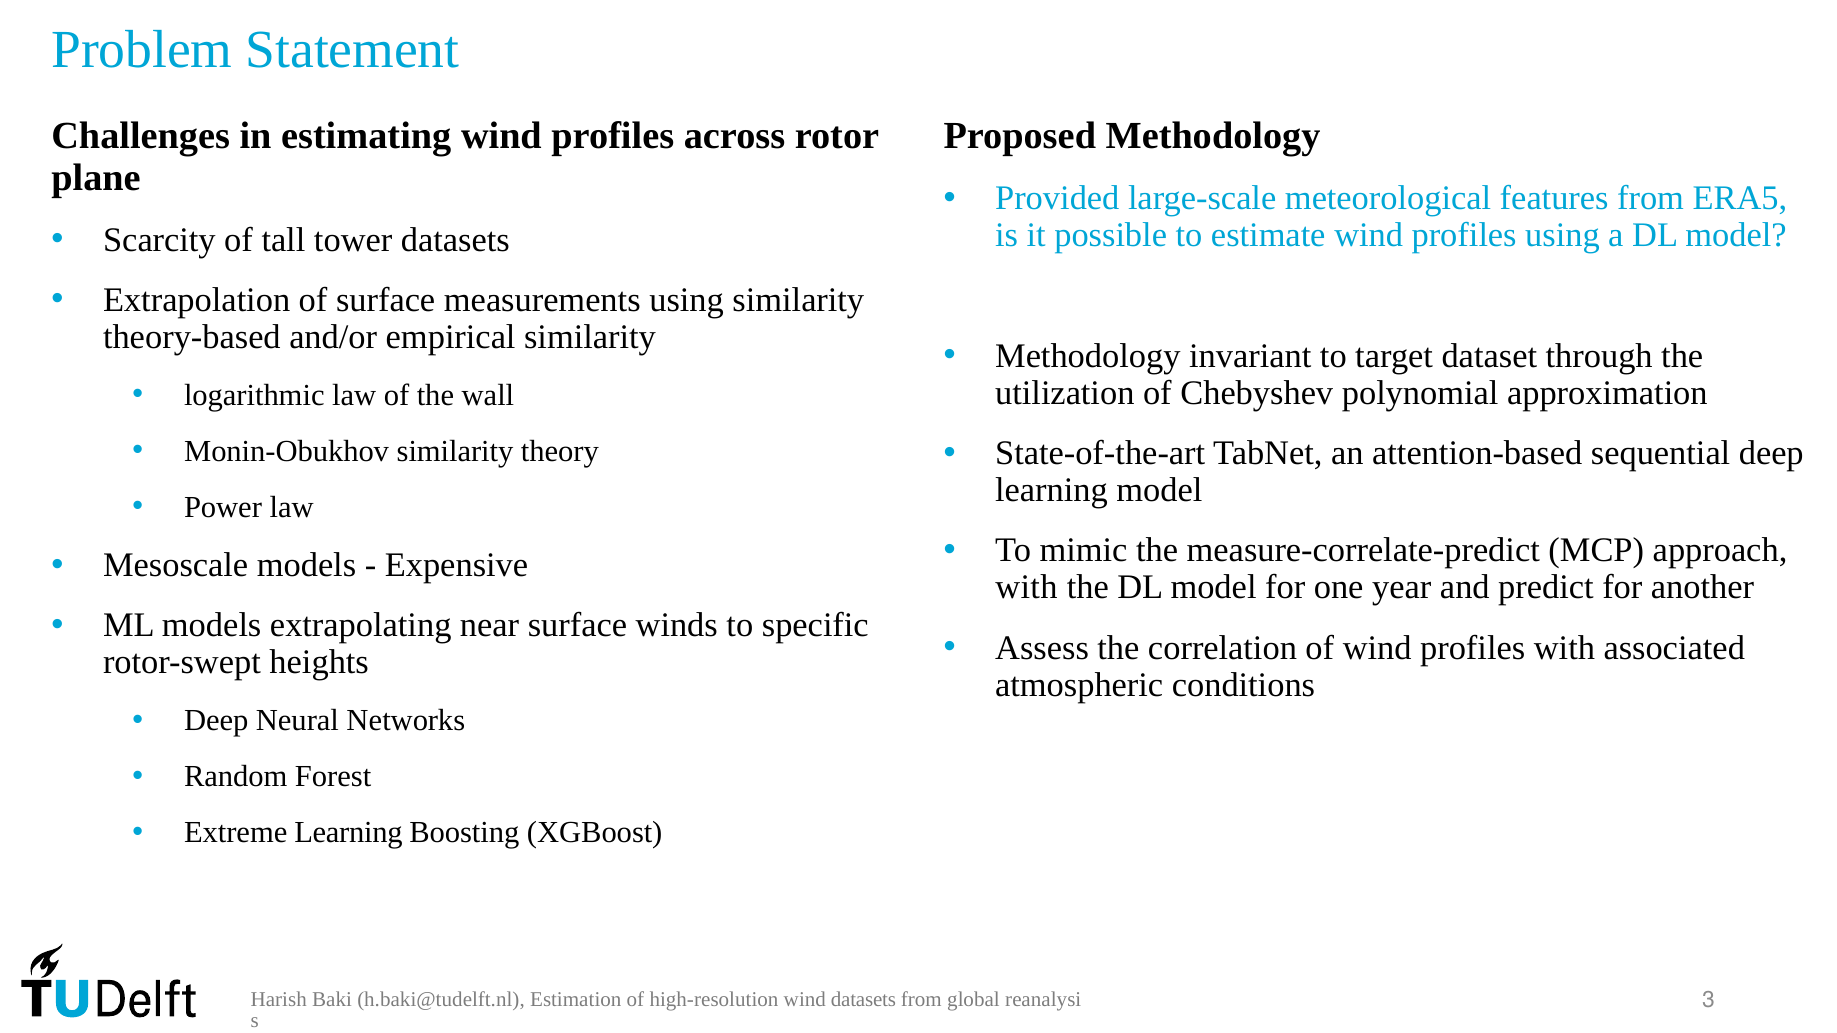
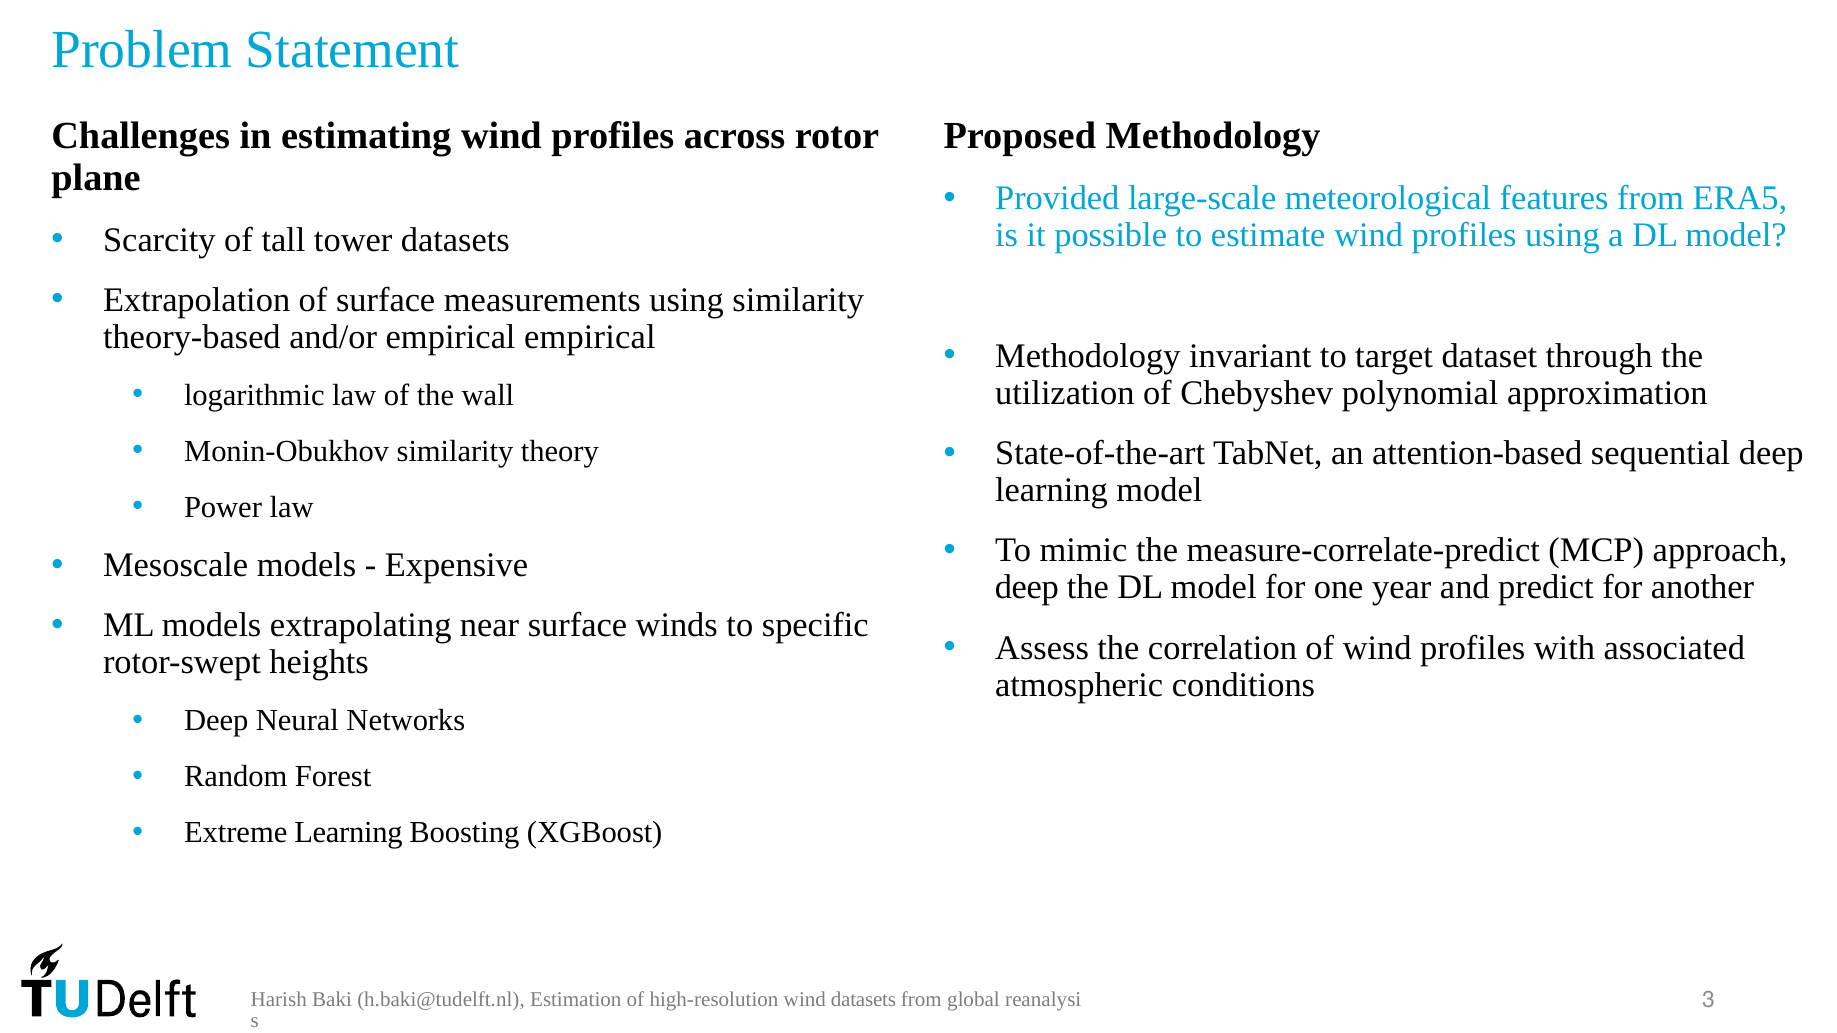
empirical similarity: similarity -> empirical
with at (1026, 588): with -> deep
